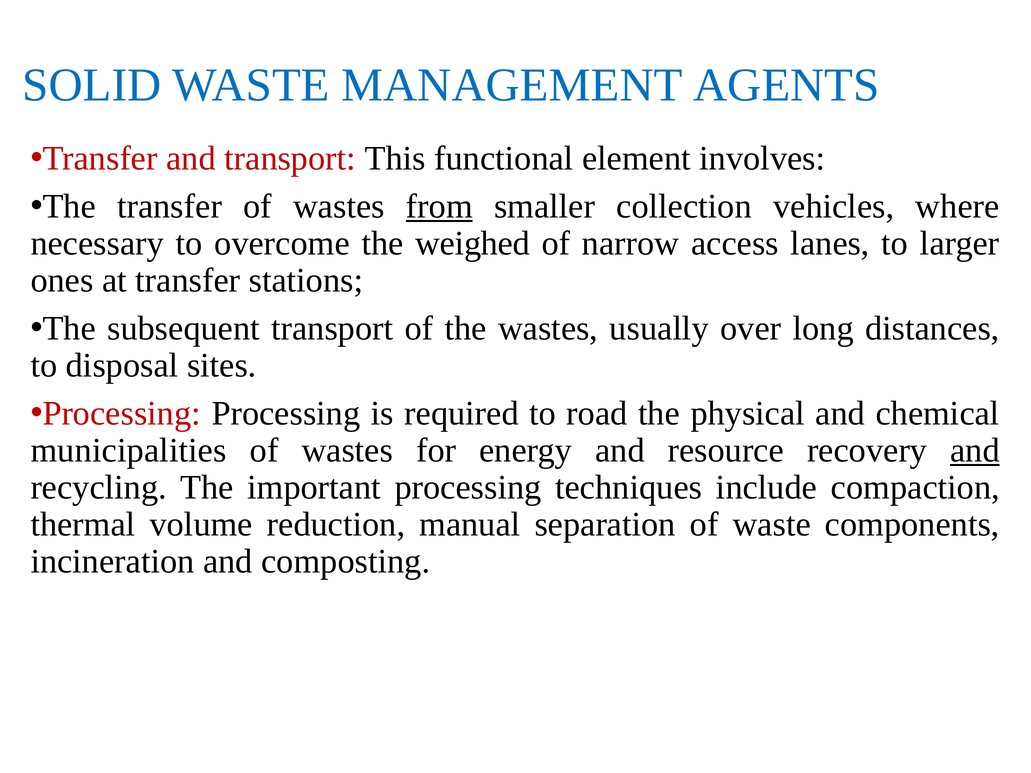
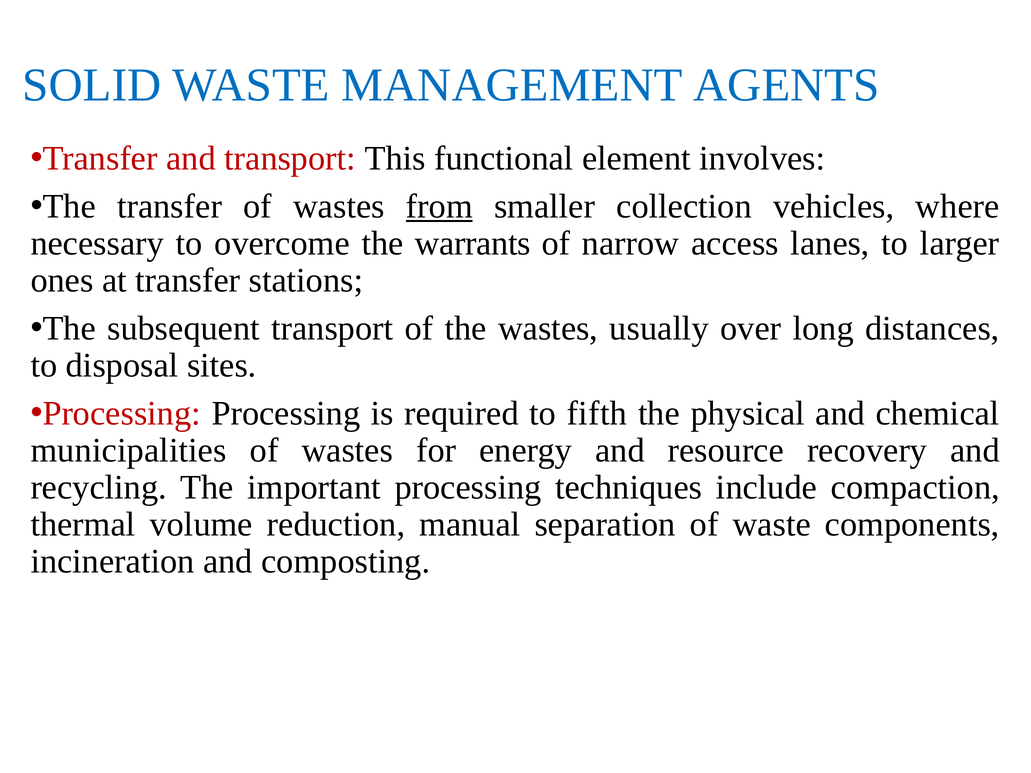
weighed: weighed -> warrants
road: road -> fifth
and at (975, 450) underline: present -> none
